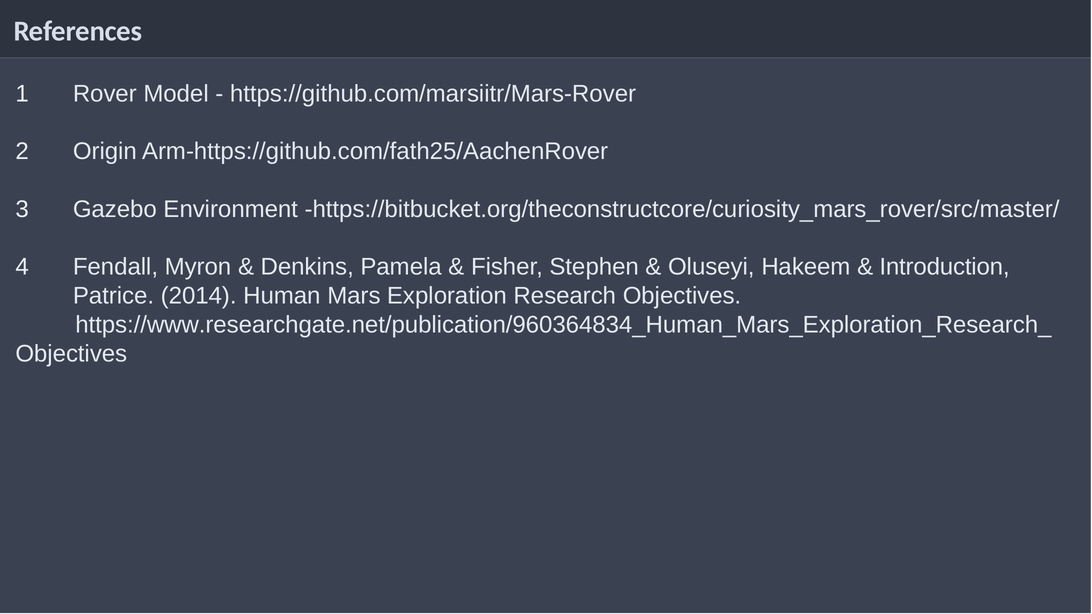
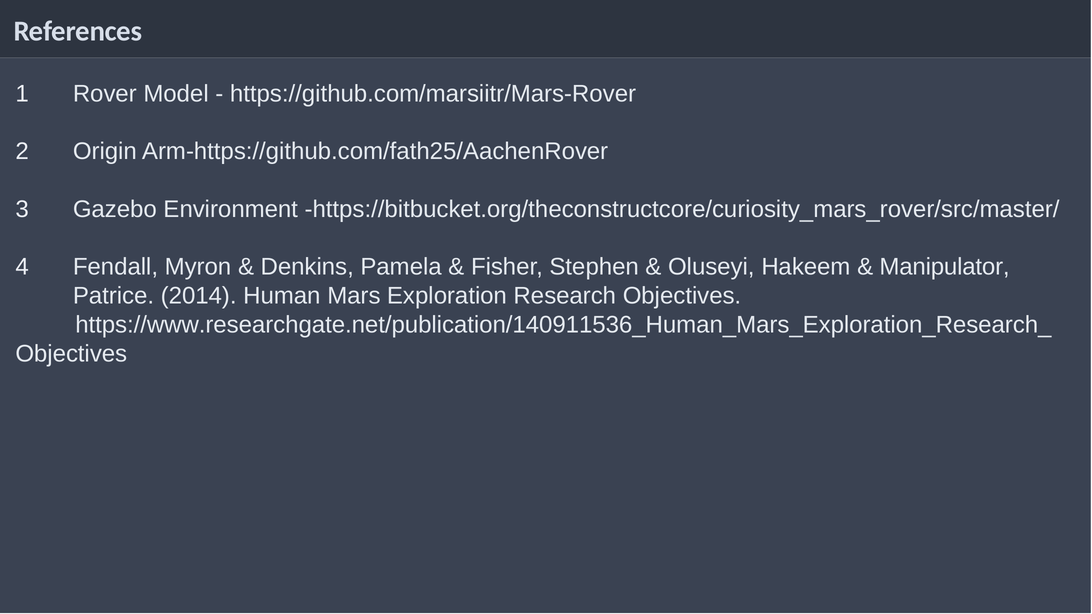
Introduction: Introduction -> Manipulator
https://www.researchgate.net/publication/960364834_Human_Mars_Exploration_Research_: https://www.researchgate.net/publication/960364834_Human_Mars_Exploration_Research_ -> https://www.researchgate.net/publication/140911536_Human_Mars_Exploration_Research_
